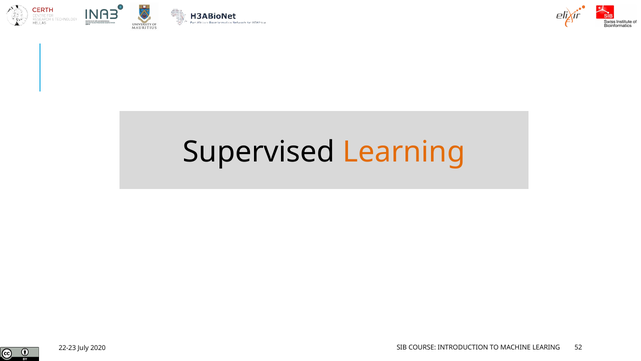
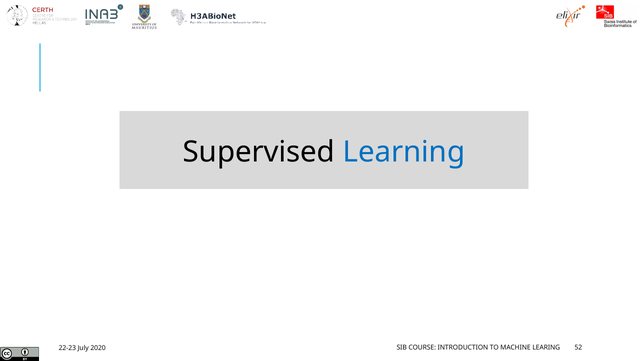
Learning colour: orange -> blue
